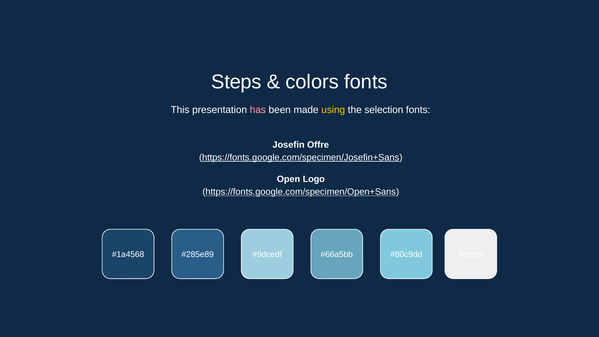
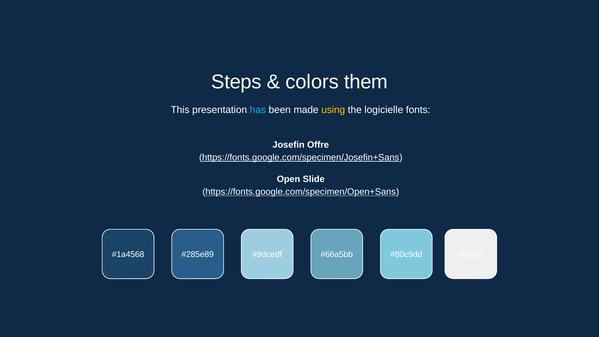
colors fonts: fonts -> them
has colour: pink -> light blue
selection: selection -> logicielle
Logo: Logo -> Slide
